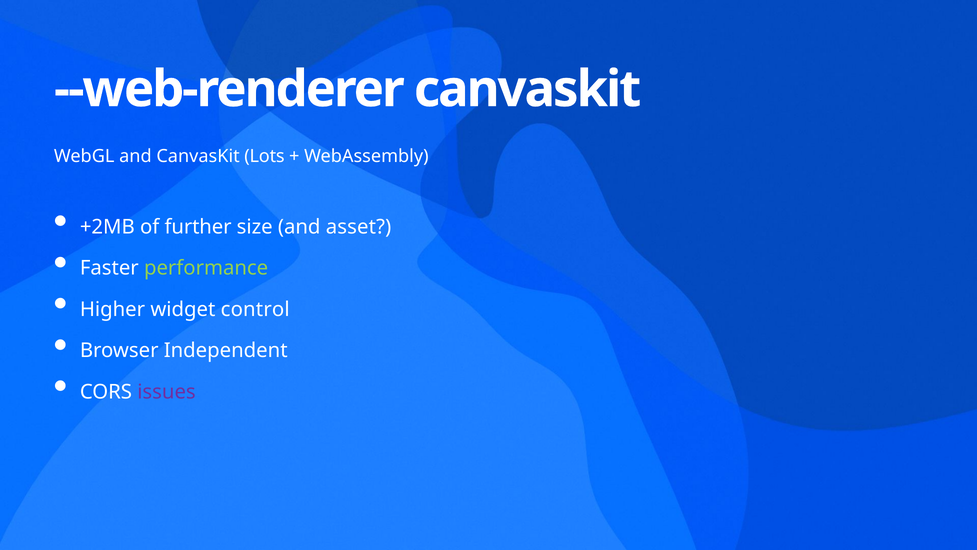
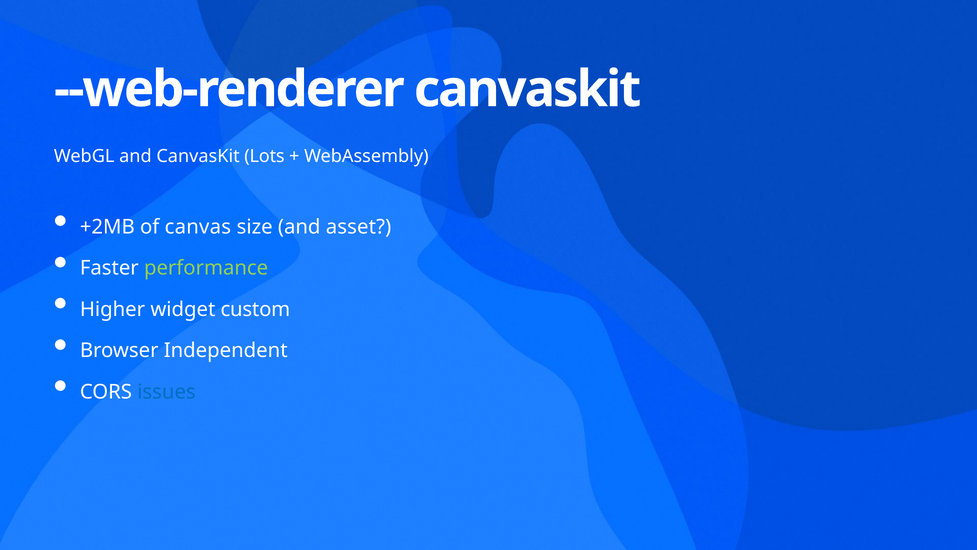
further: further -> canvas
control: control -> custom
issues colour: purple -> blue
